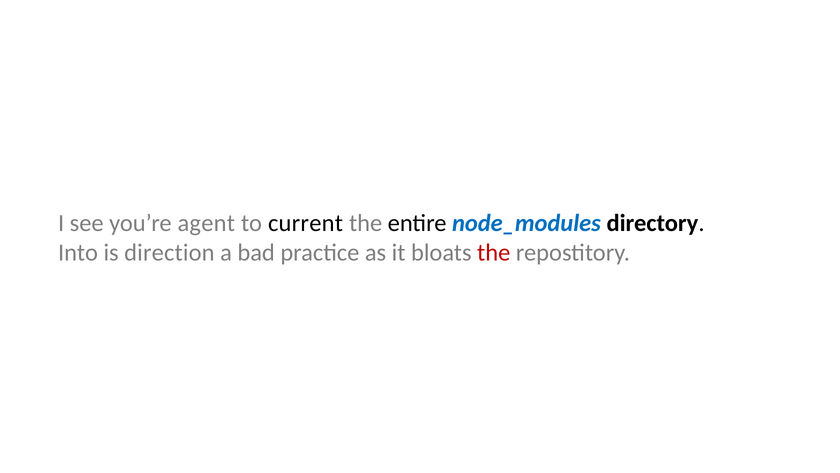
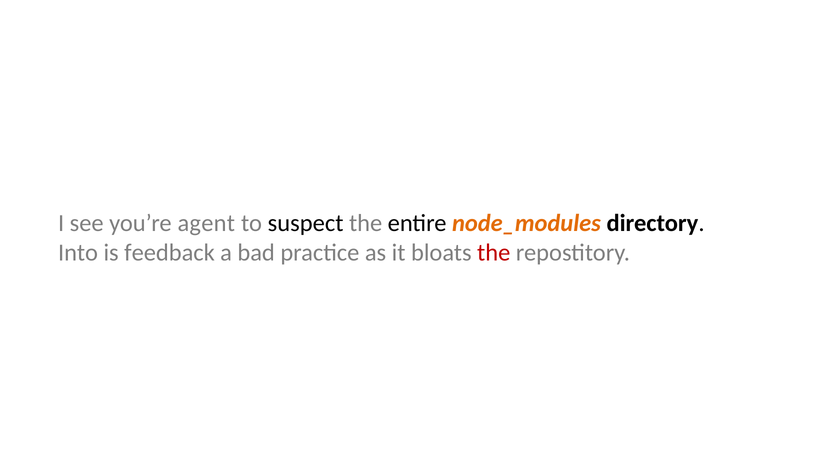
current: current -> suspect
node_modules colour: blue -> orange
direction: direction -> feedback
